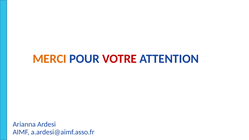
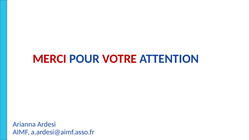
MERCI colour: orange -> red
